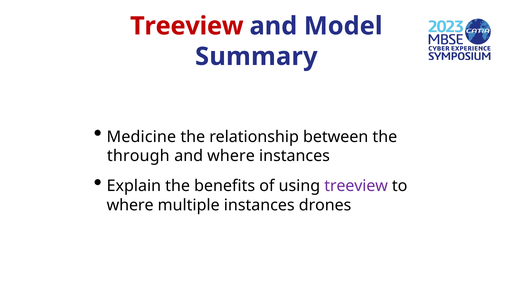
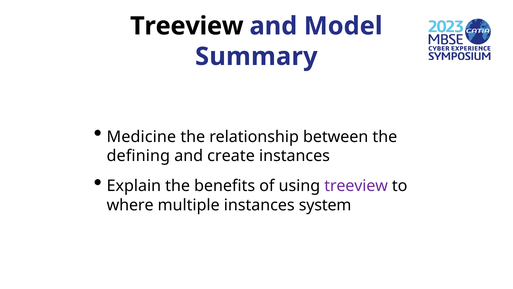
Treeview at (187, 26) colour: red -> black
through: through -> defining
and where: where -> create
drones: drones -> system
